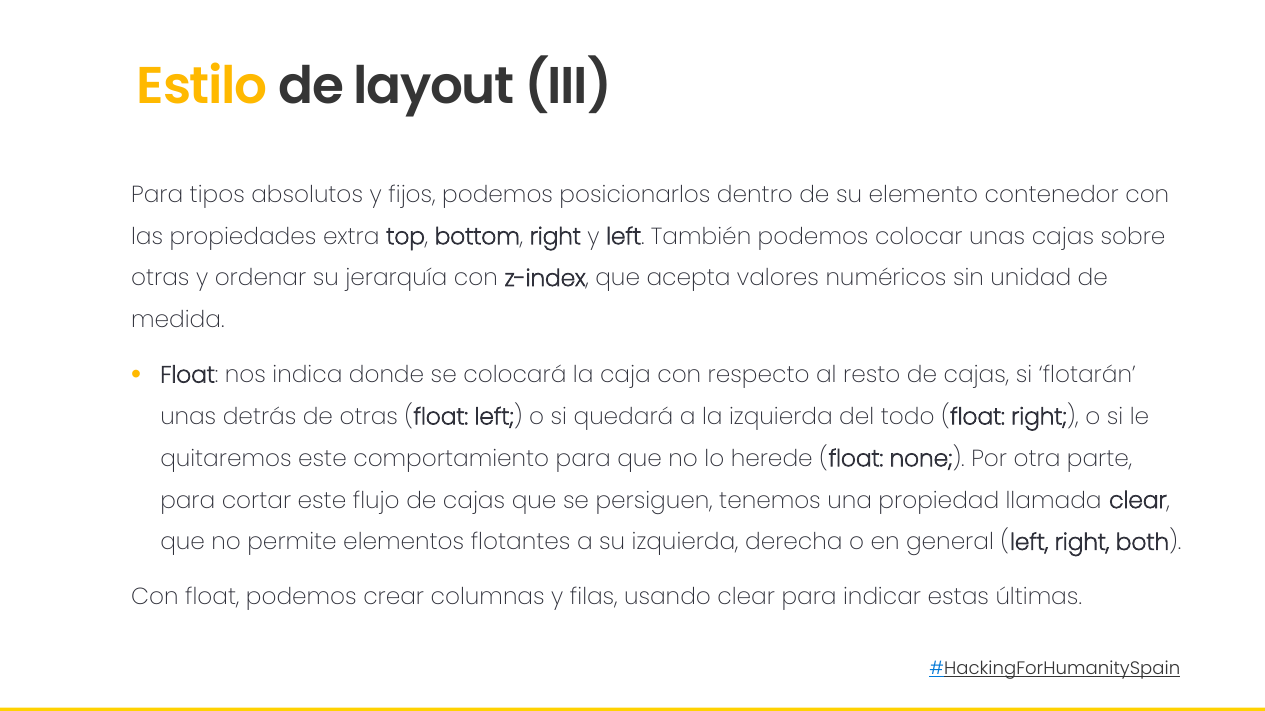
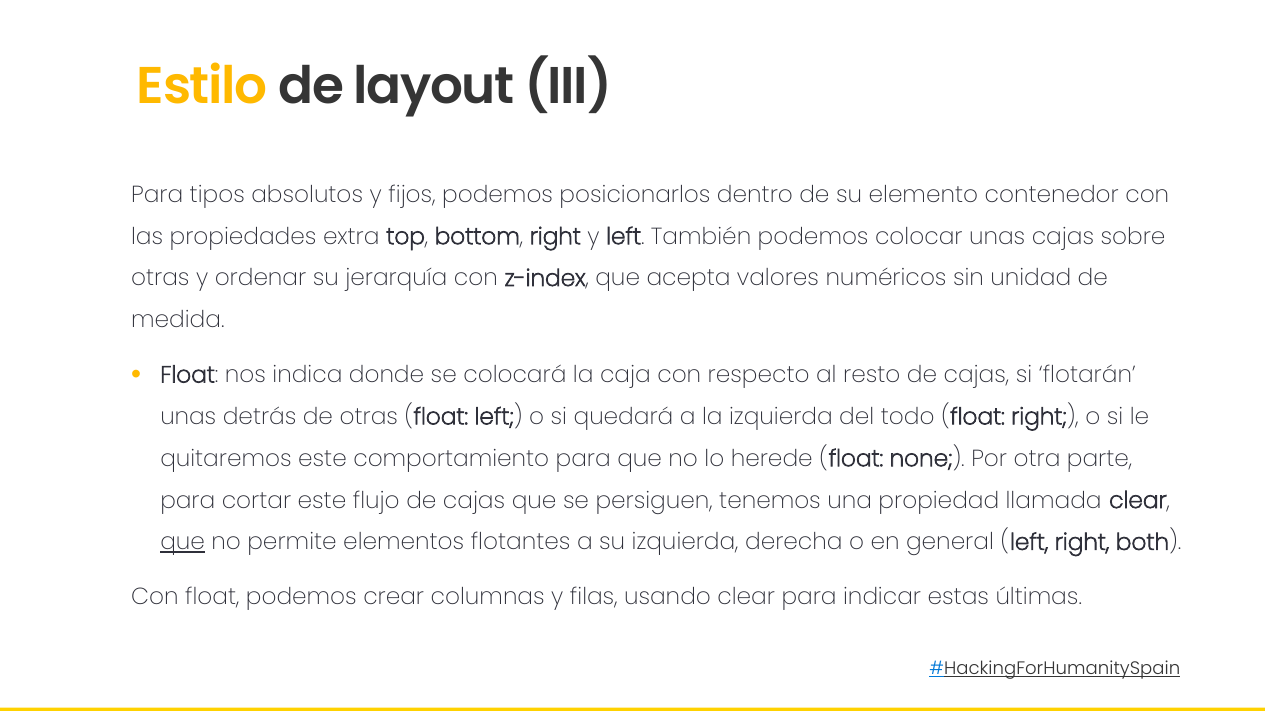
que at (183, 543) underline: none -> present
